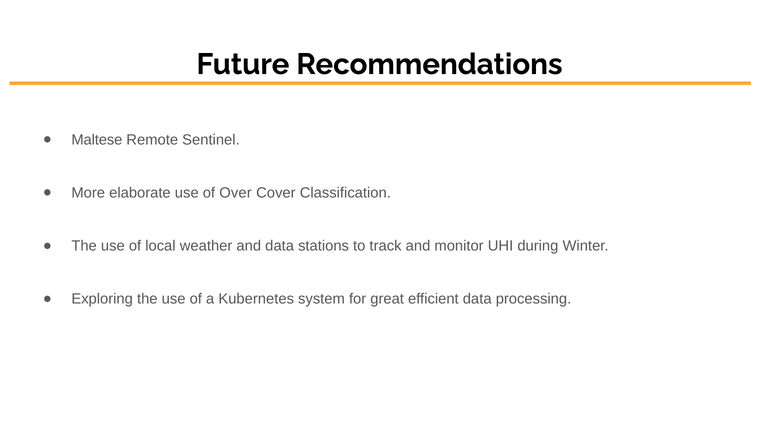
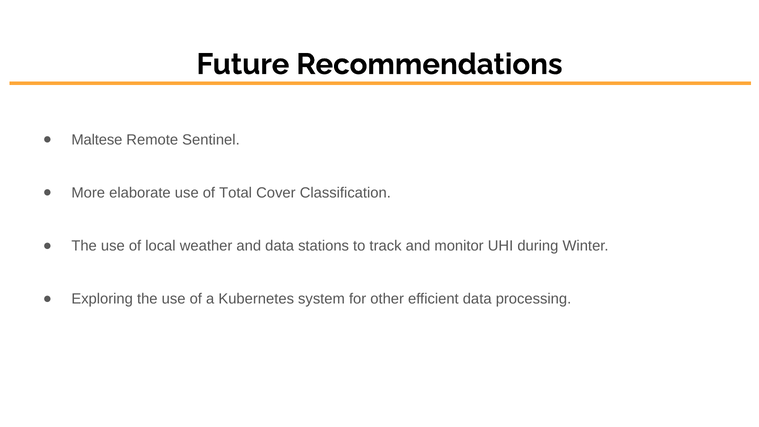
Over: Over -> Total
great: great -> other
